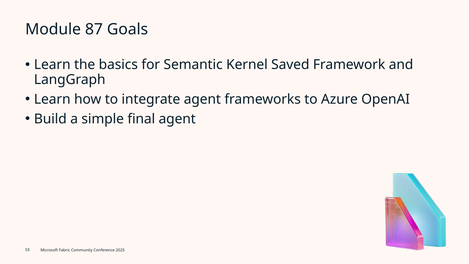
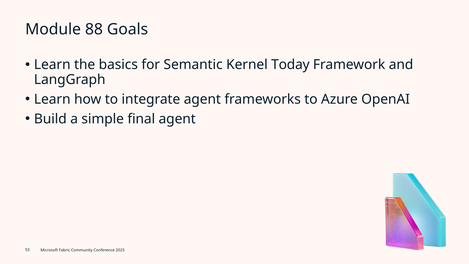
87: 87 -> 88
Saved: Saved -> Today
